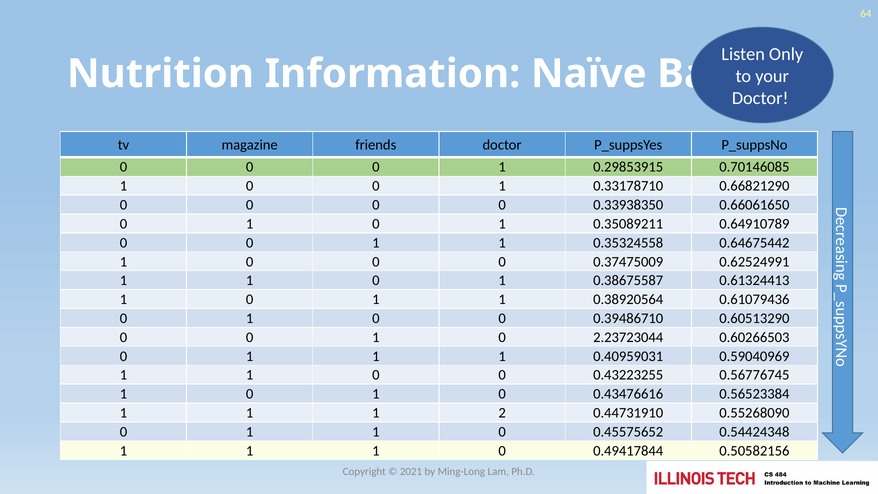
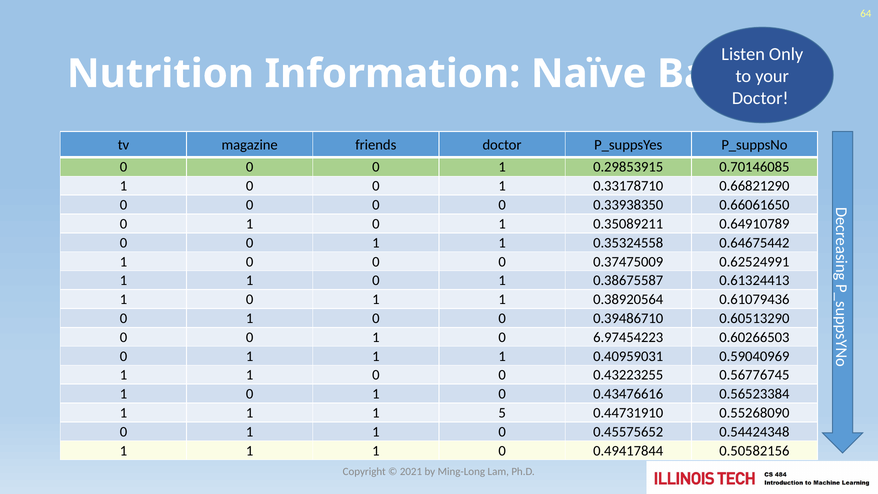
2.23723044: 2.23723044 -> 6.97454223
2: 2 -> 5
